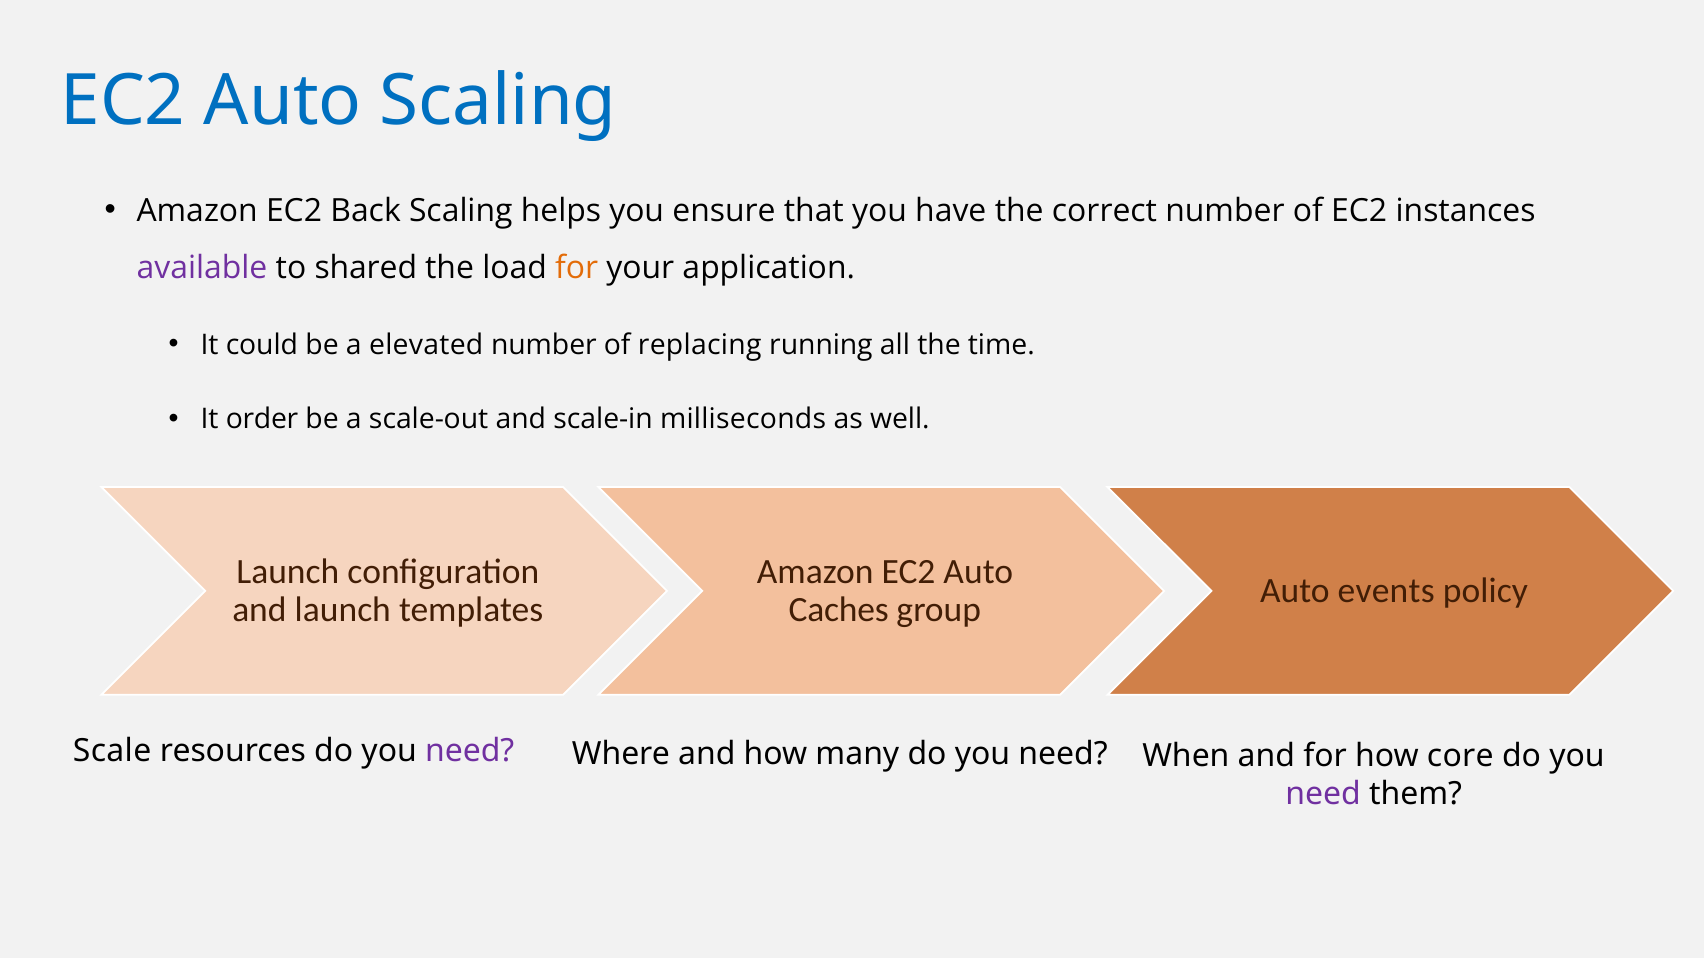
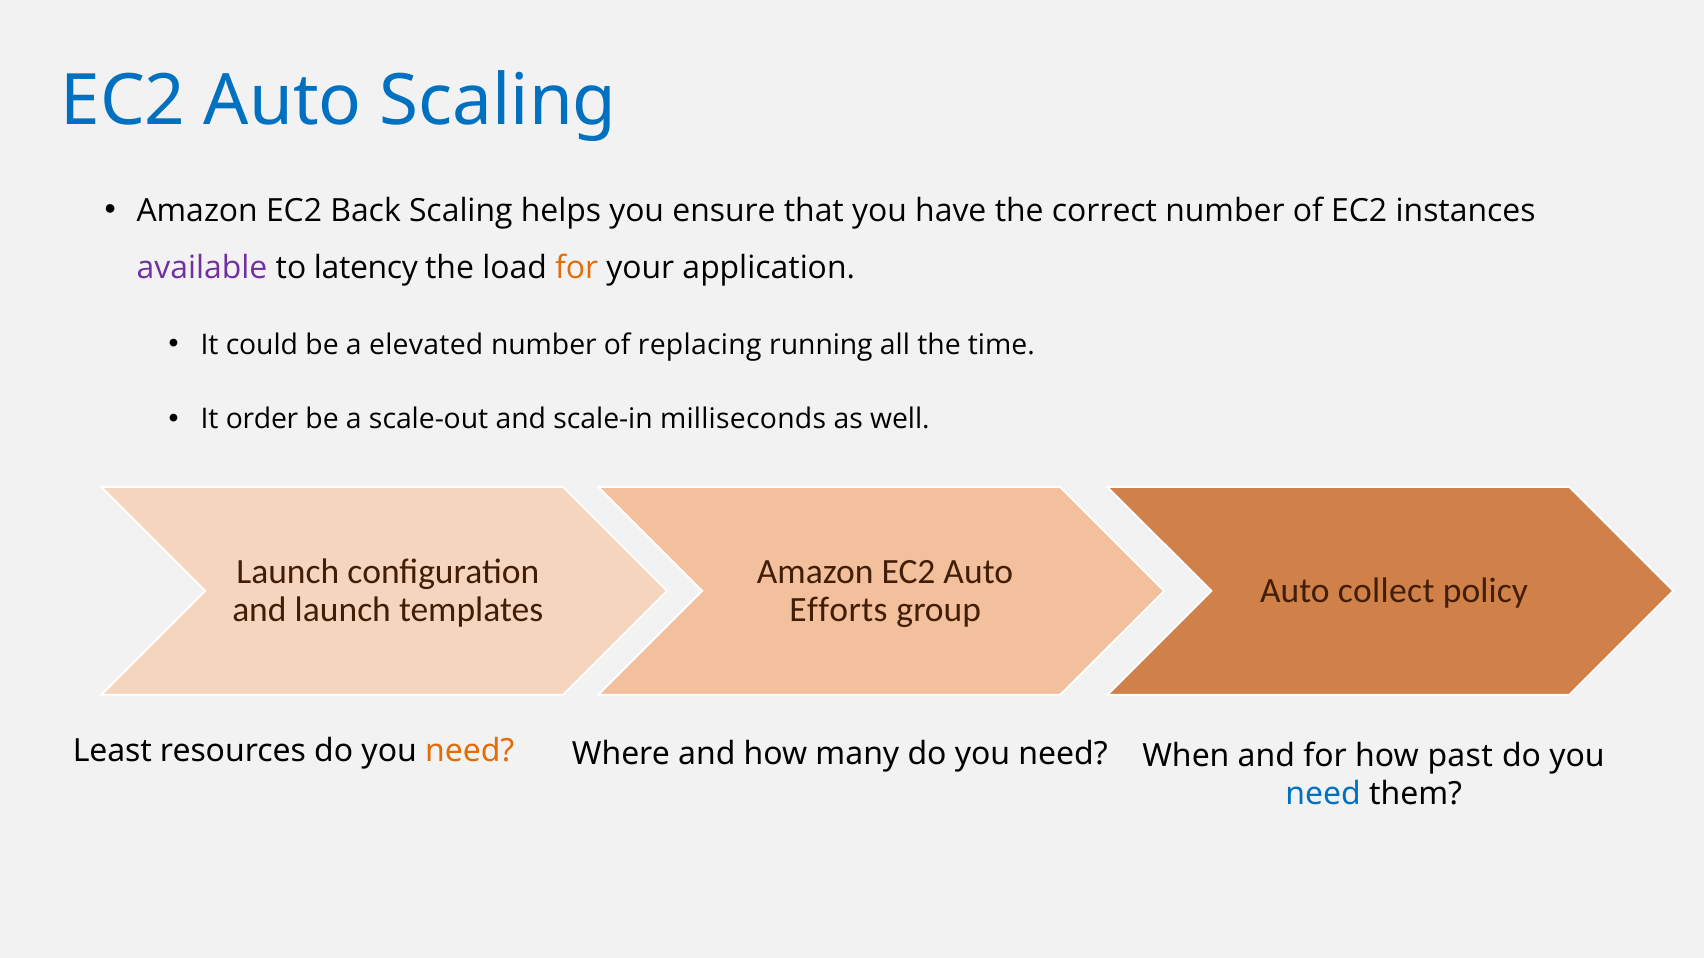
shared: shared -> latency
events: events -> collect
Caches: Caches -> Efforts
Scale: Scale -> Least
need at (470, 751) colour: purple -> orange
core: core -> past
need at (1323, 795) colour: purple -> blue
